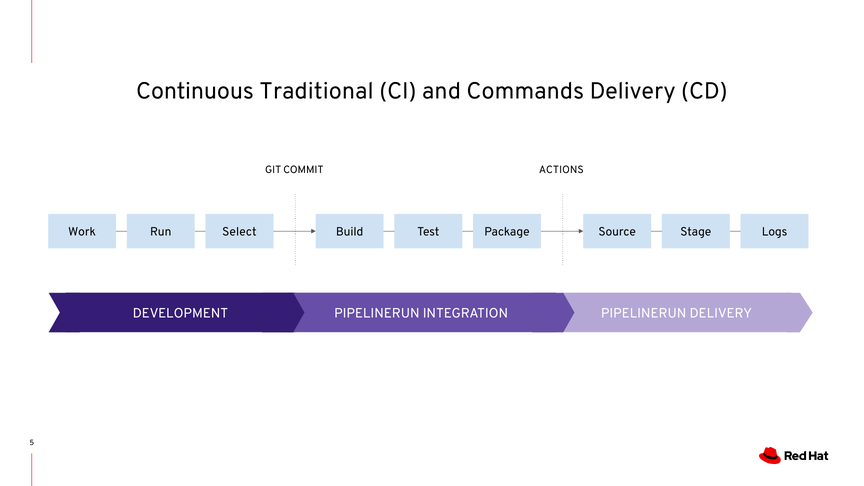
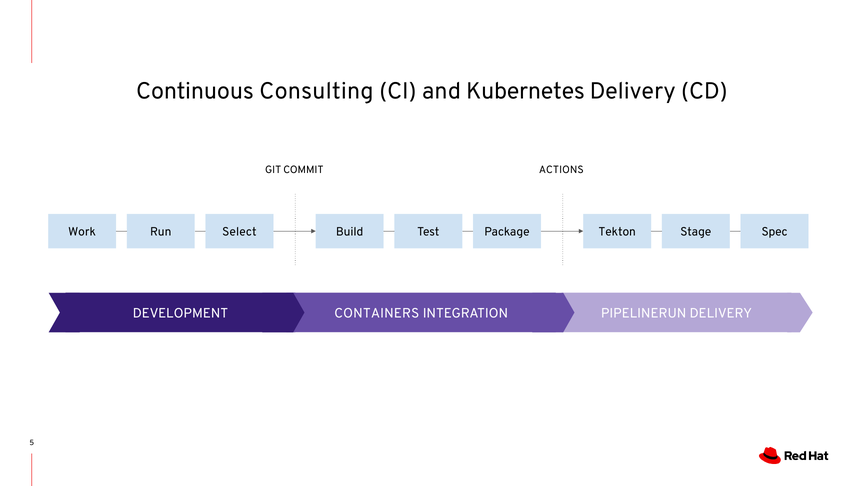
Traditional: Traditional -> Consulting
Commands: Commands -> Kubernetes
Source: Source -> Tekton
Logs: Logs -> Spec
DEVELOPMENT PIPELINERUN: PIPELINERUN -> CONTAINERS
